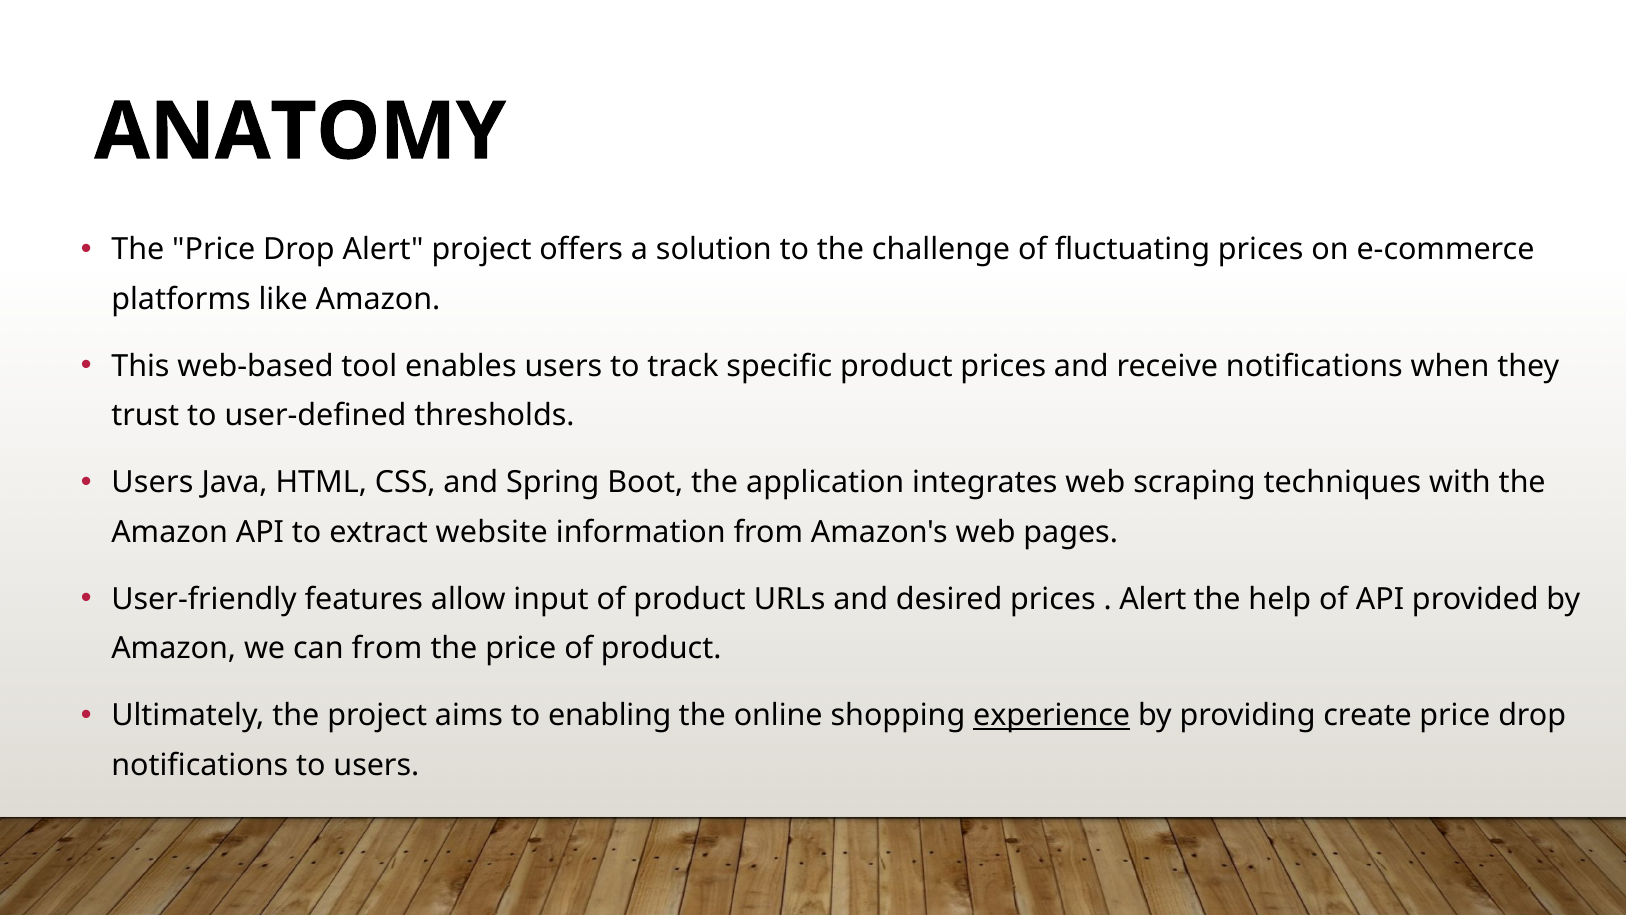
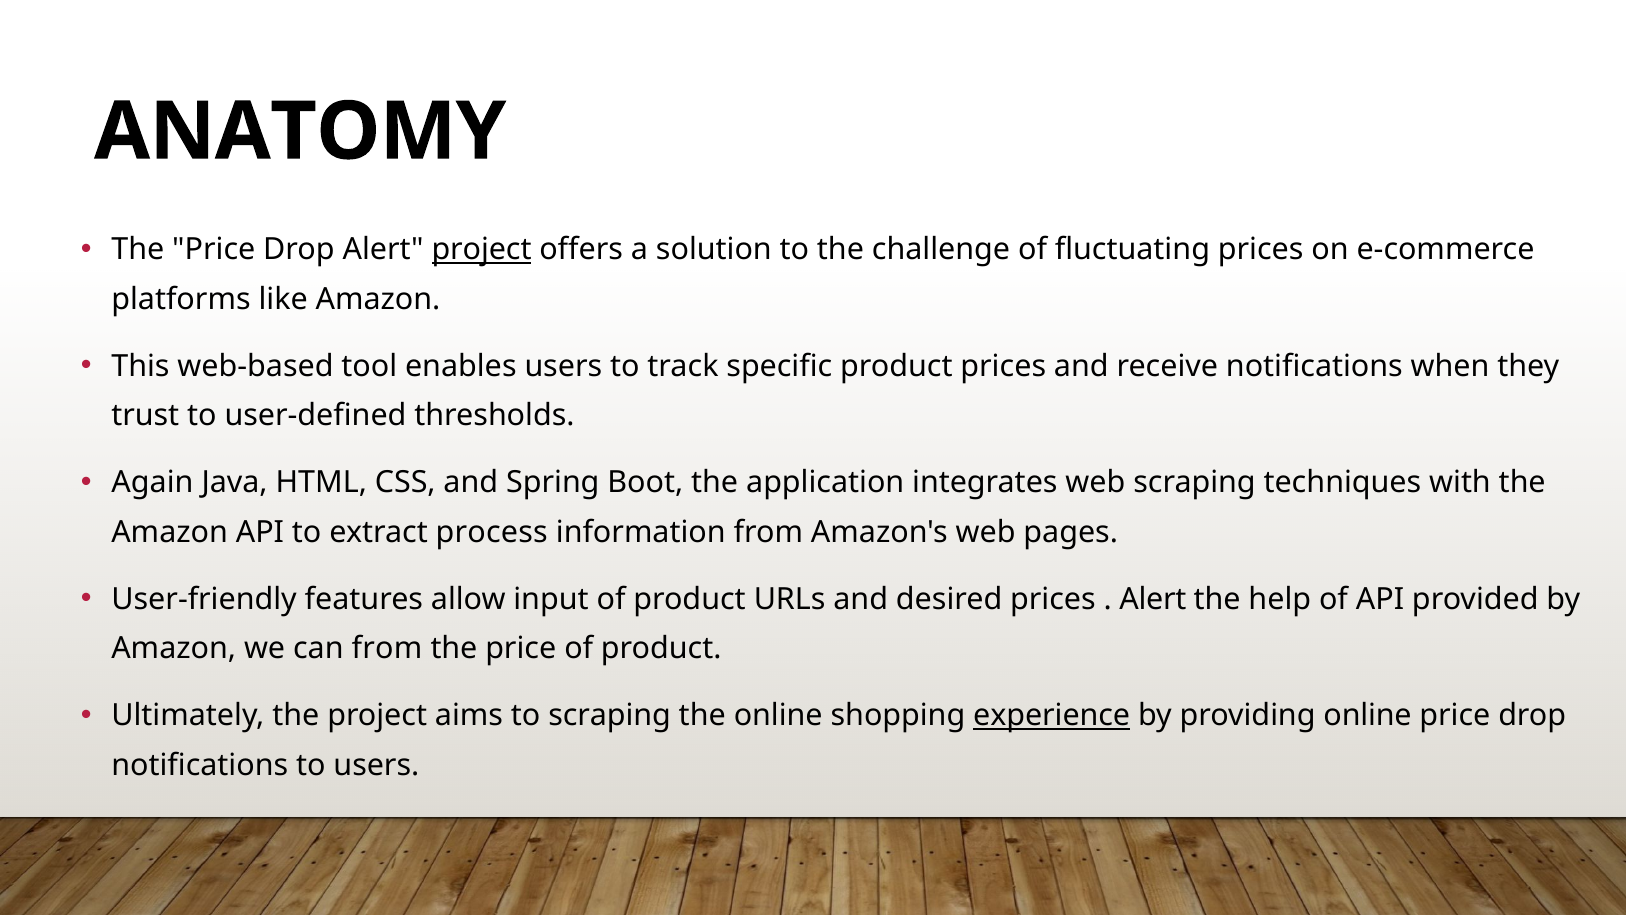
project at (482, 250) underline: none -> present
Users at (152, 482): Users -> Again
website: website -> process
to enabling: enabling -> scraping
providing create: create -> online
